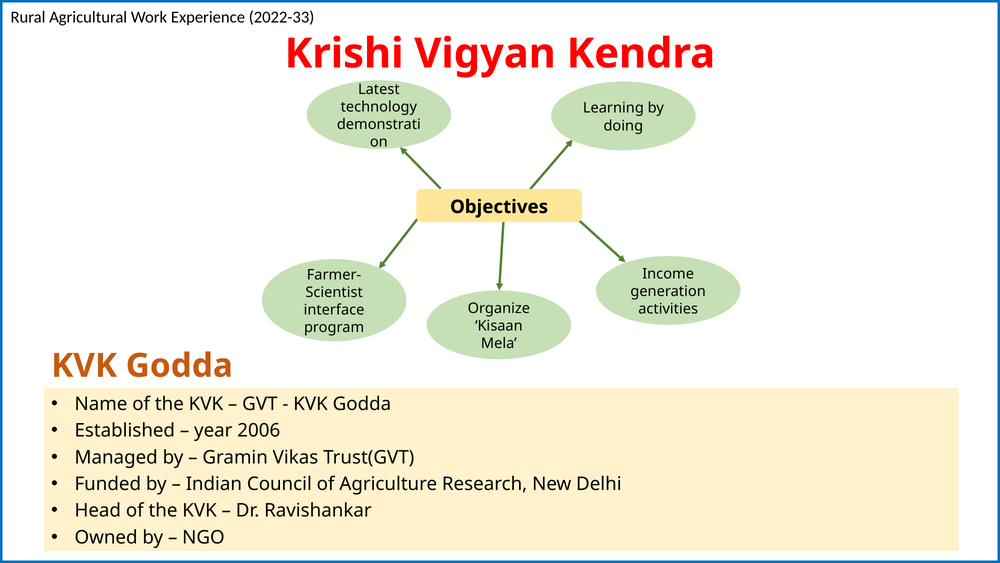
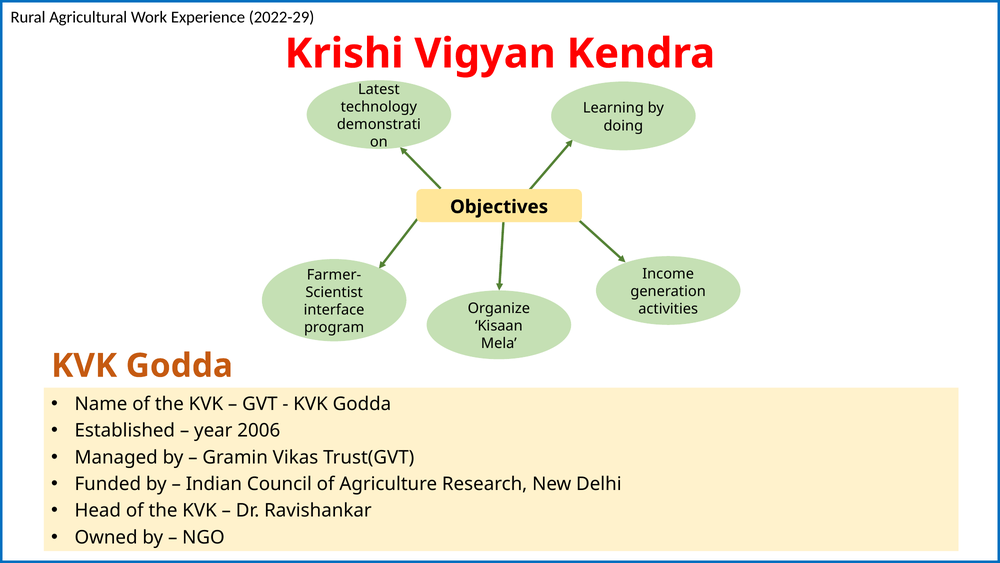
2022-33: 2022-33 -> 2022-29
